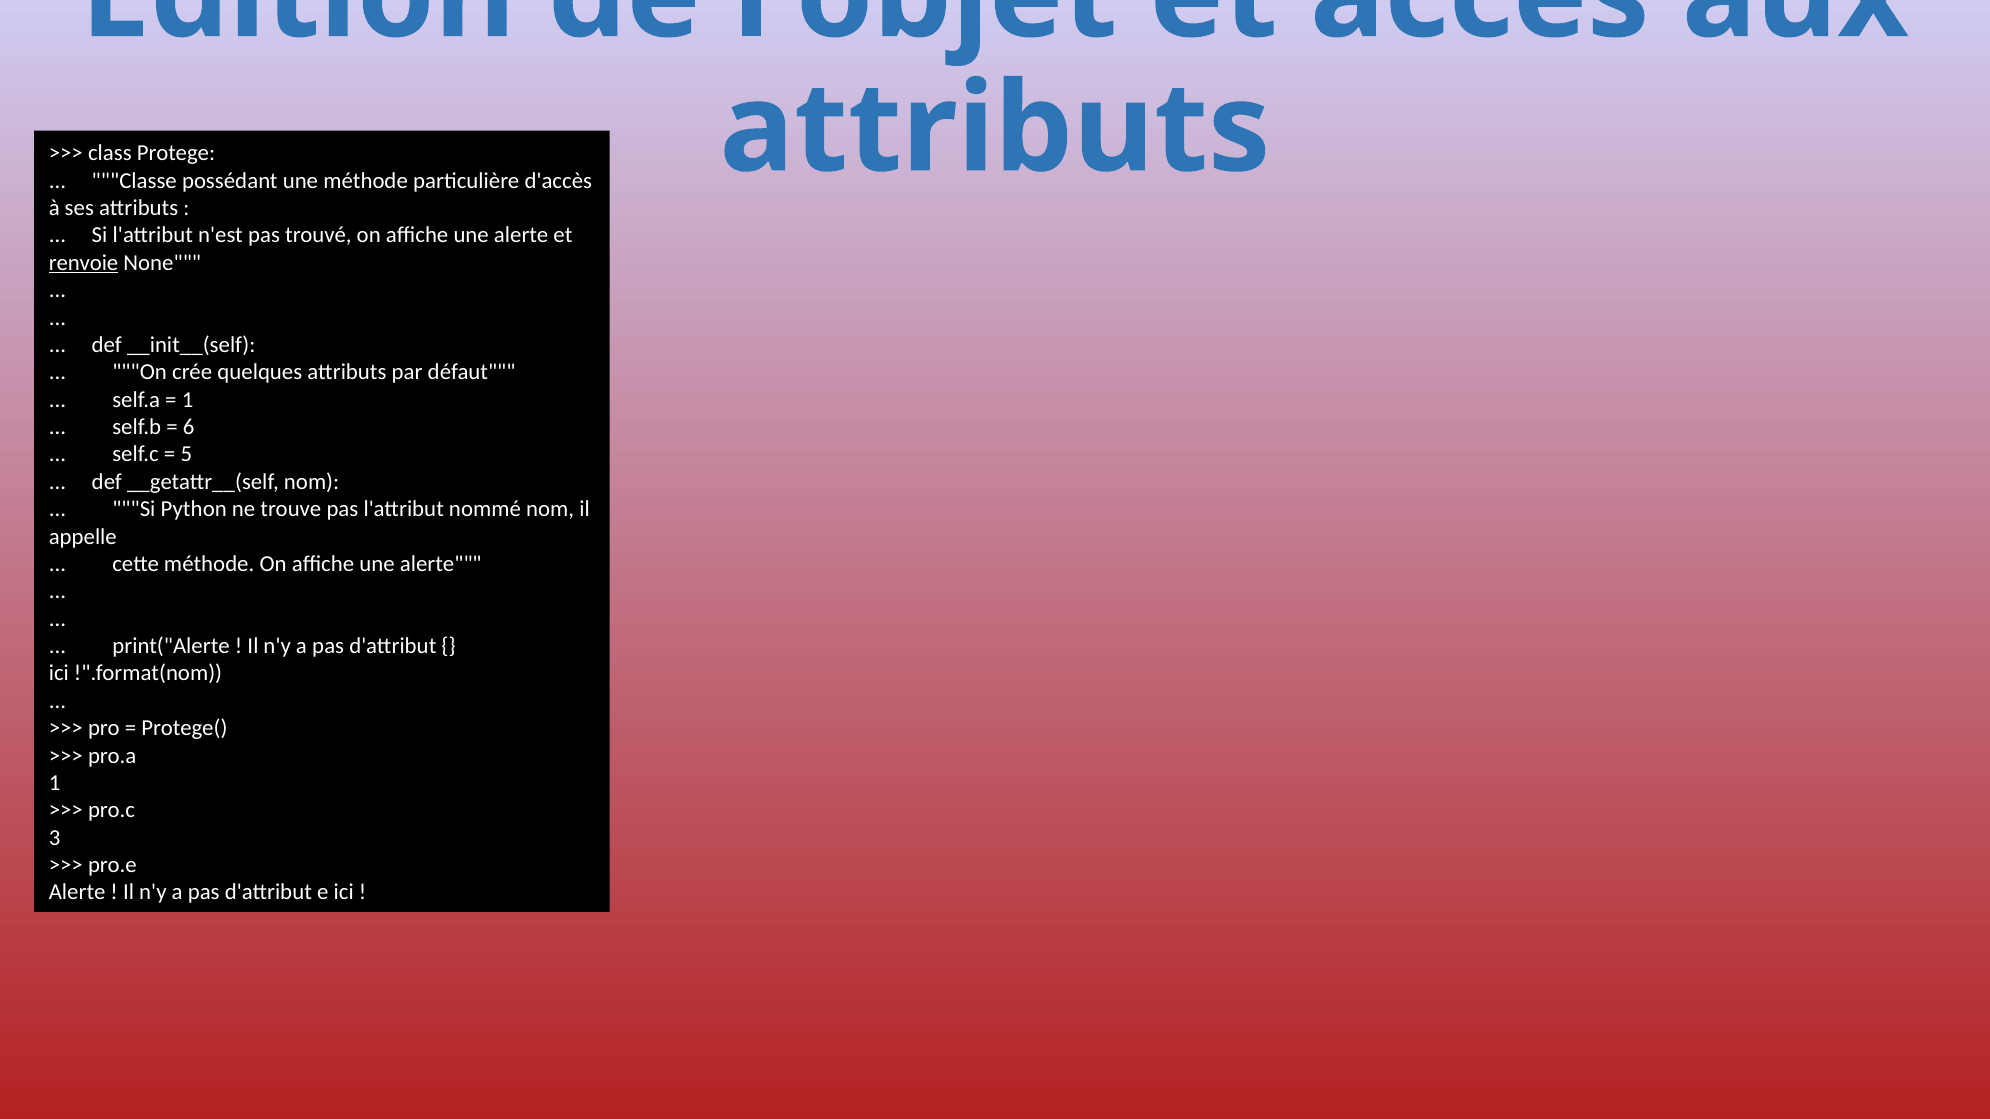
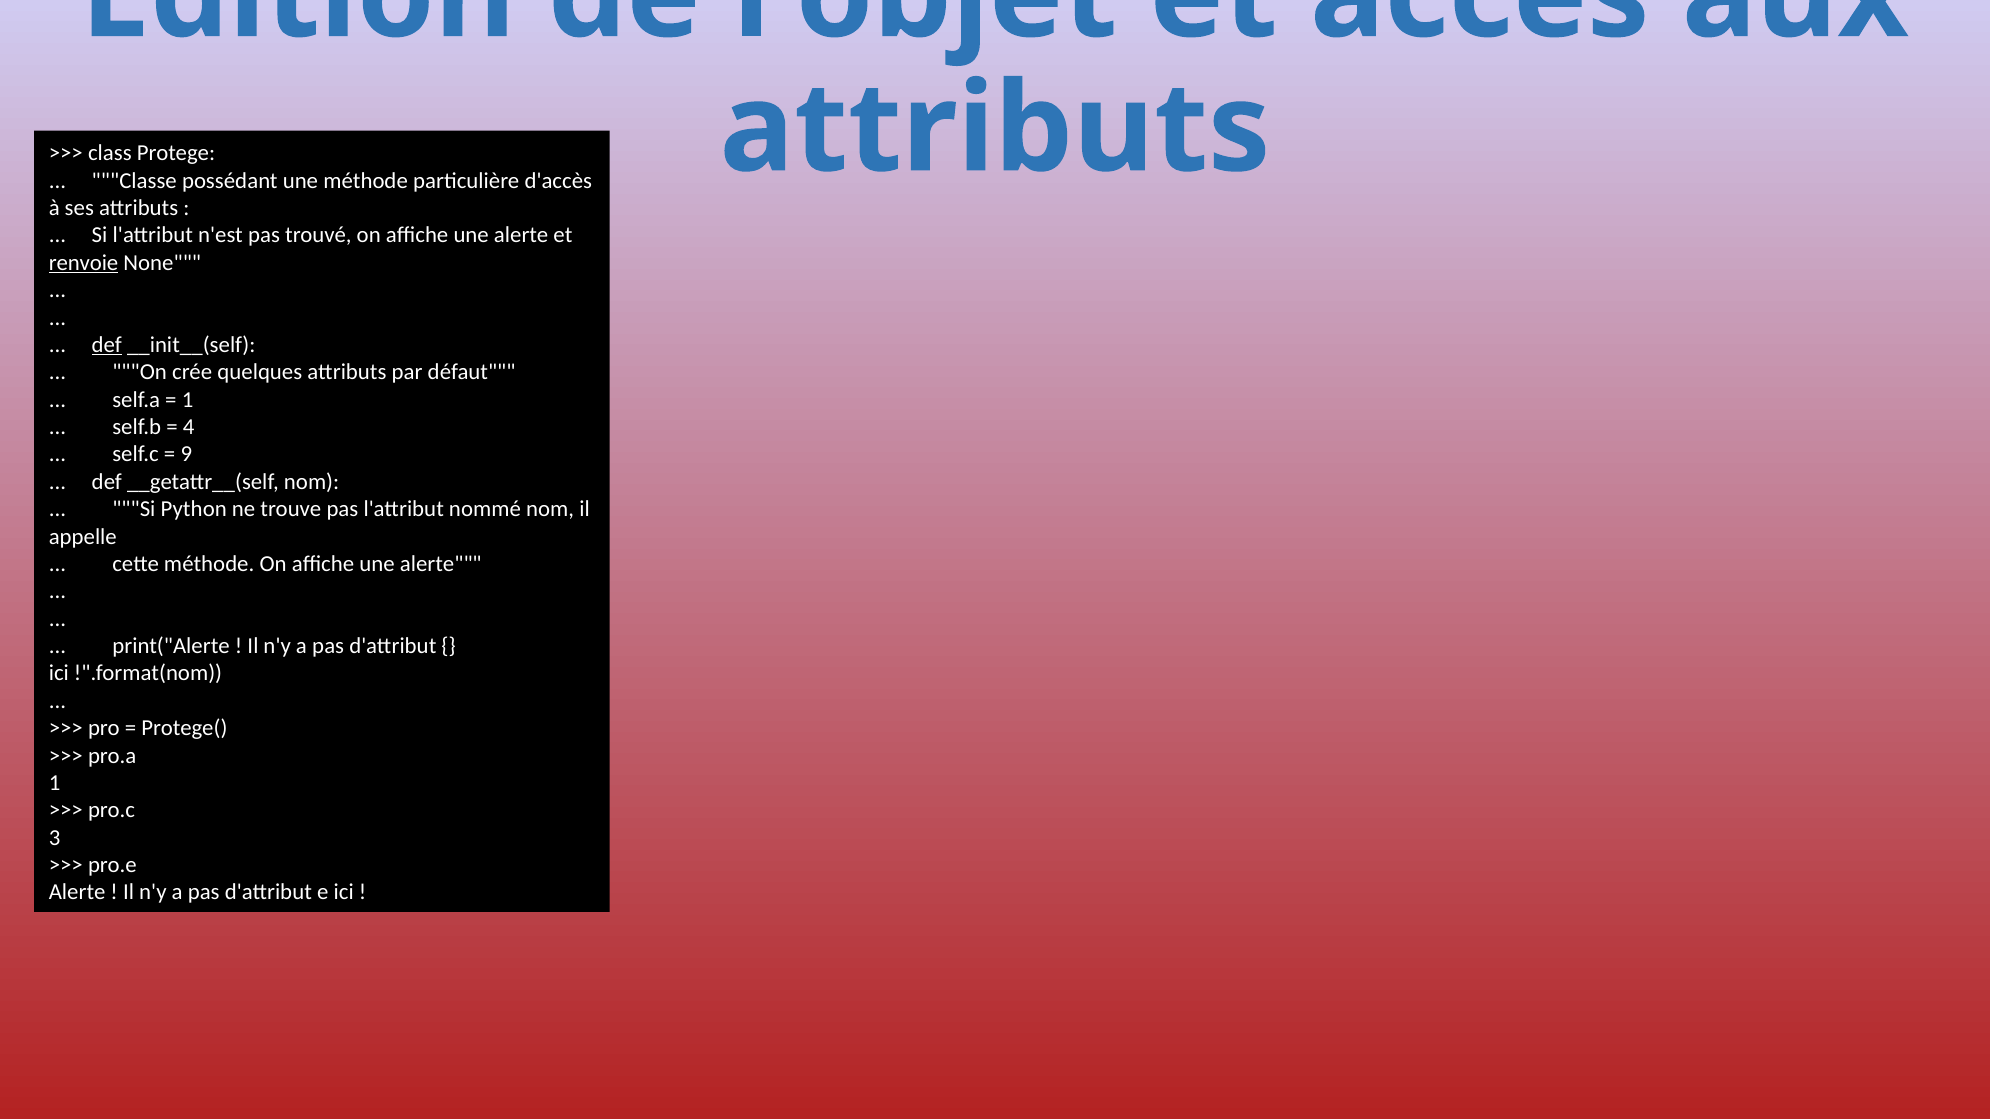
def at (107, 345) underline: none -> present
6: 6 -> 4
5: 5 -> 9
